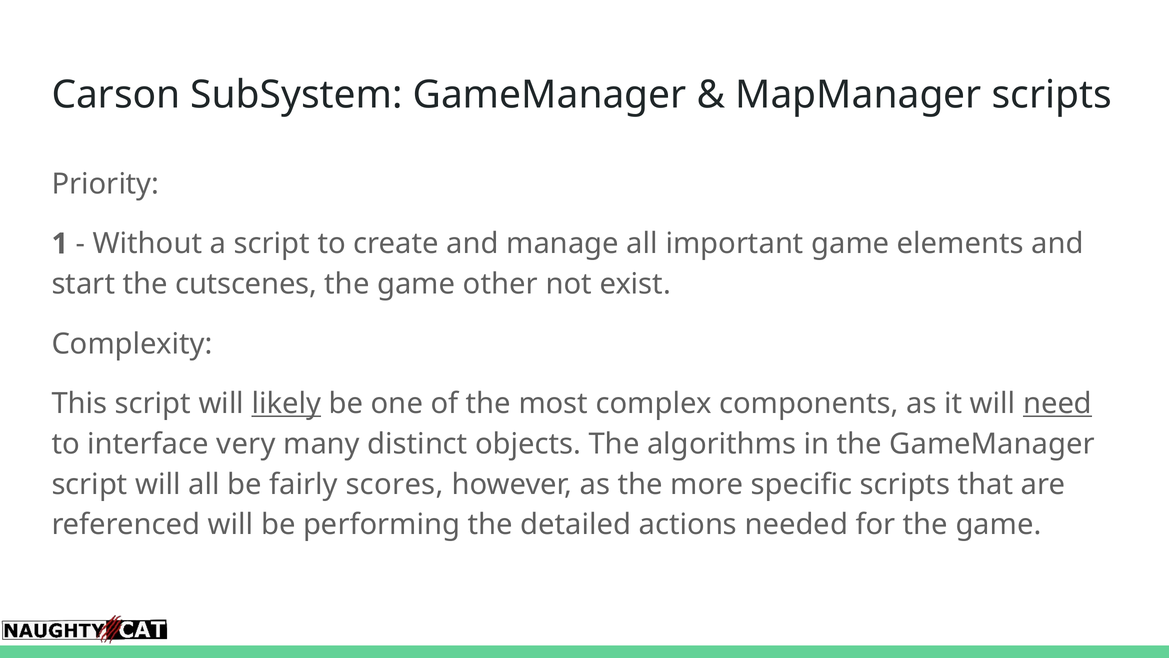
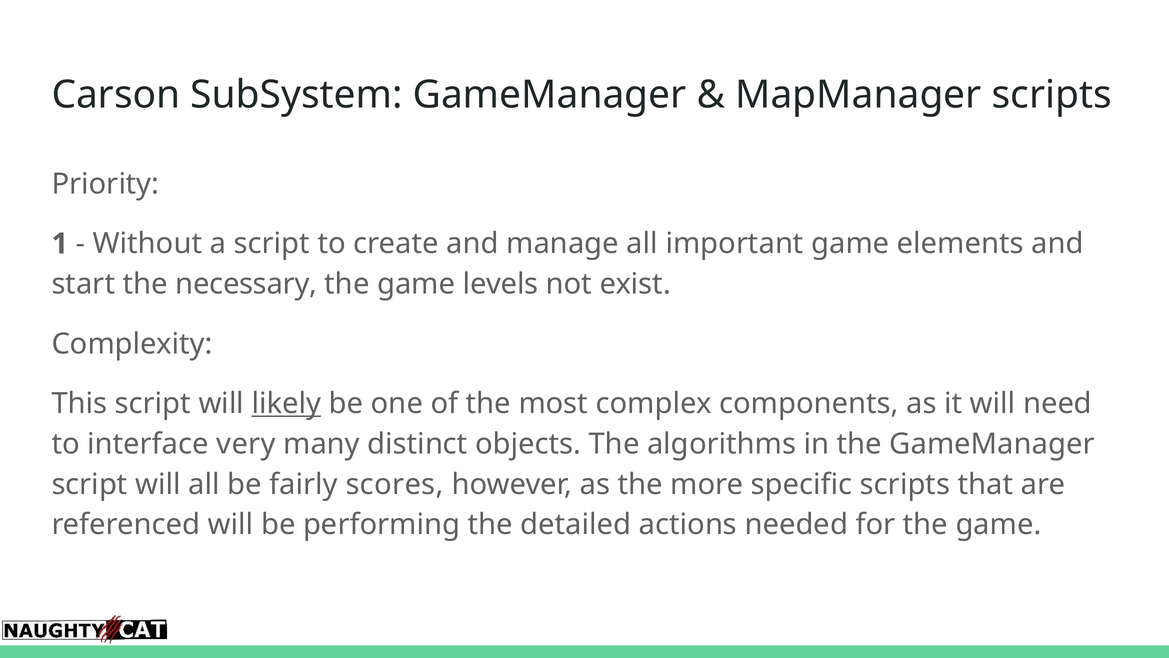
cutscenes: cutscenes -> necessary
other: other -> levels
need underline: present -> none
